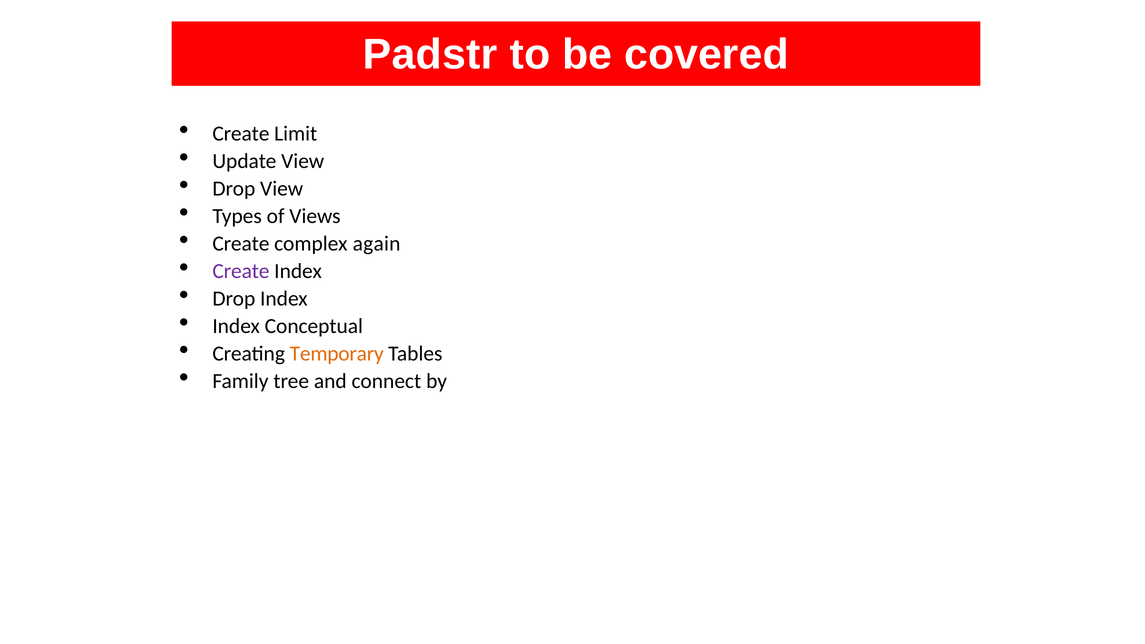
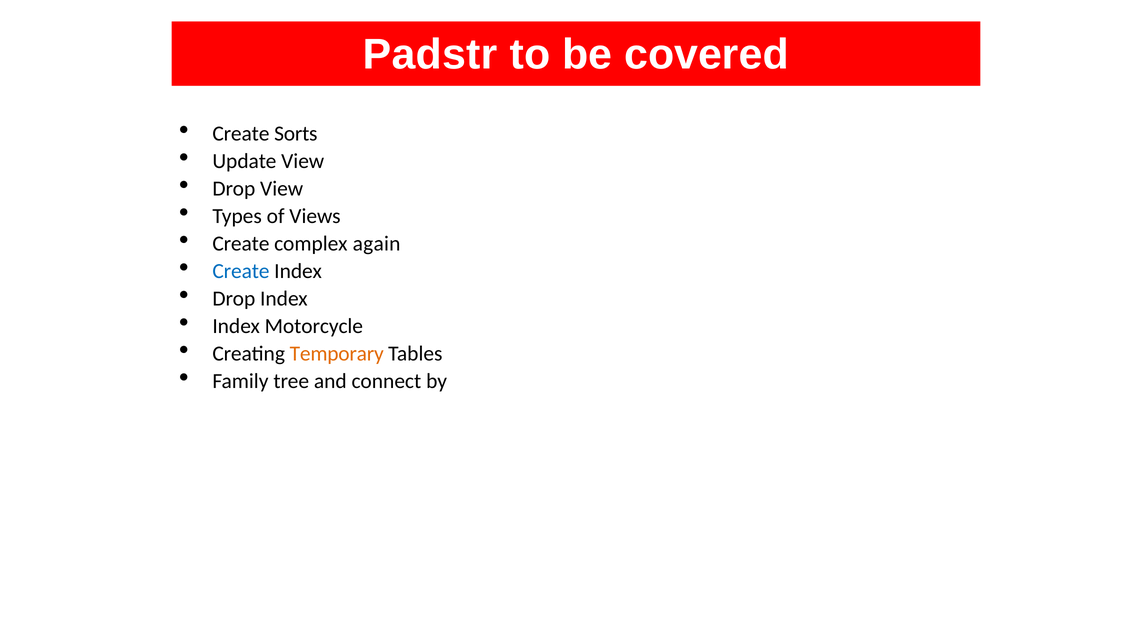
Limit: Limit -> Sorts
Create at (241, 271) colour: purple -> blue
Conceptual: Conceptual -> Motorcycle
